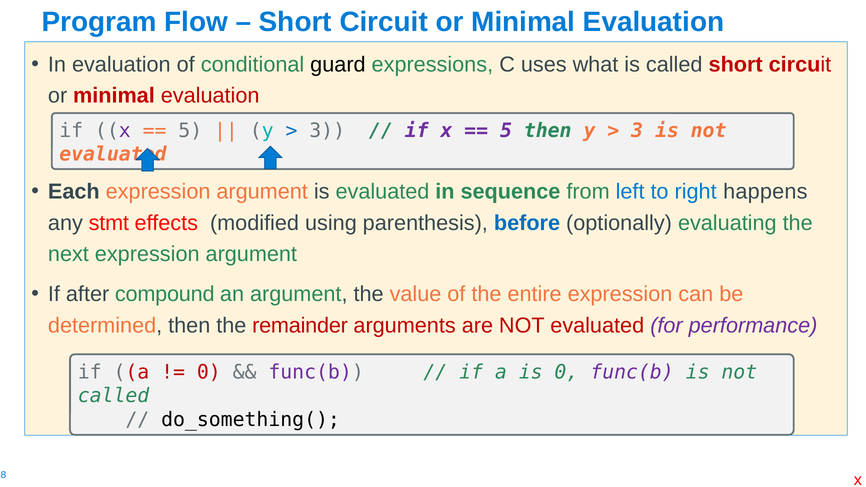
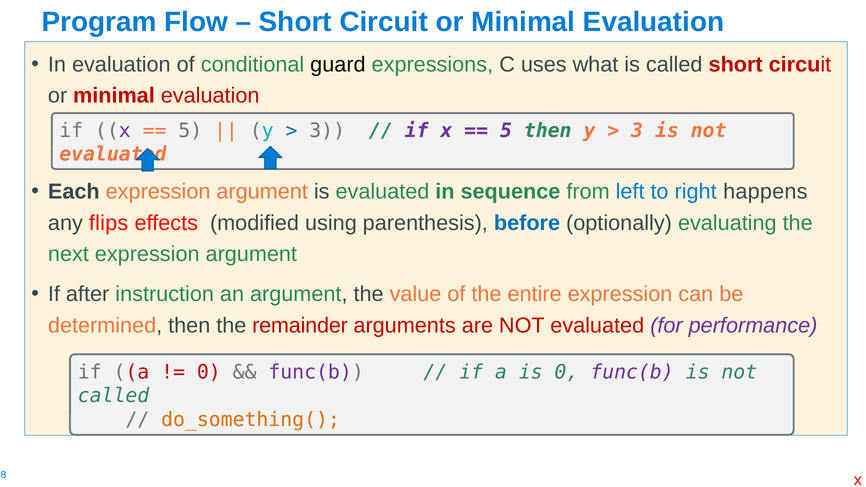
stmt: stmt -> flips
compound: compound -> instruction
do_something( colour: black -> orange
